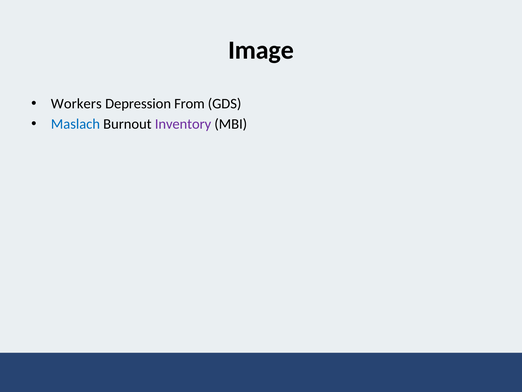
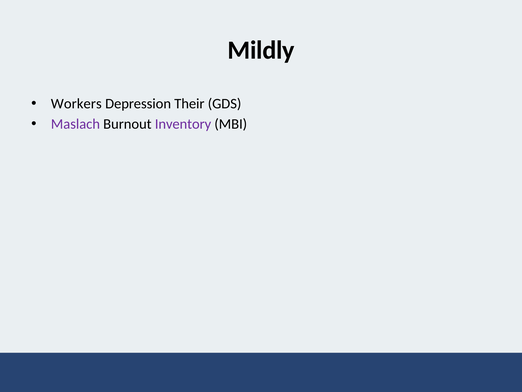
Image: Image -> Mildly
From: From -> Their
Maslach colour: blue -> purple
